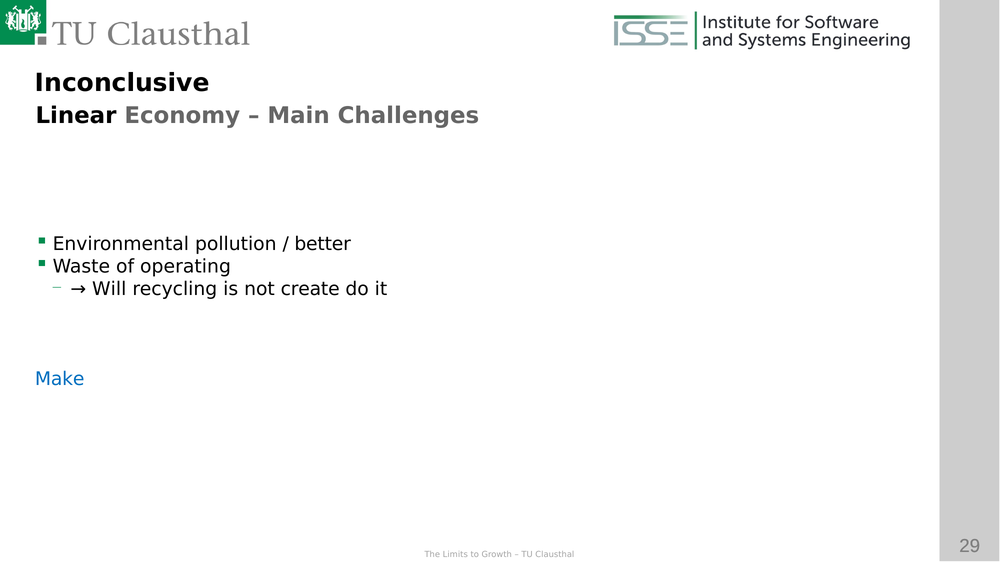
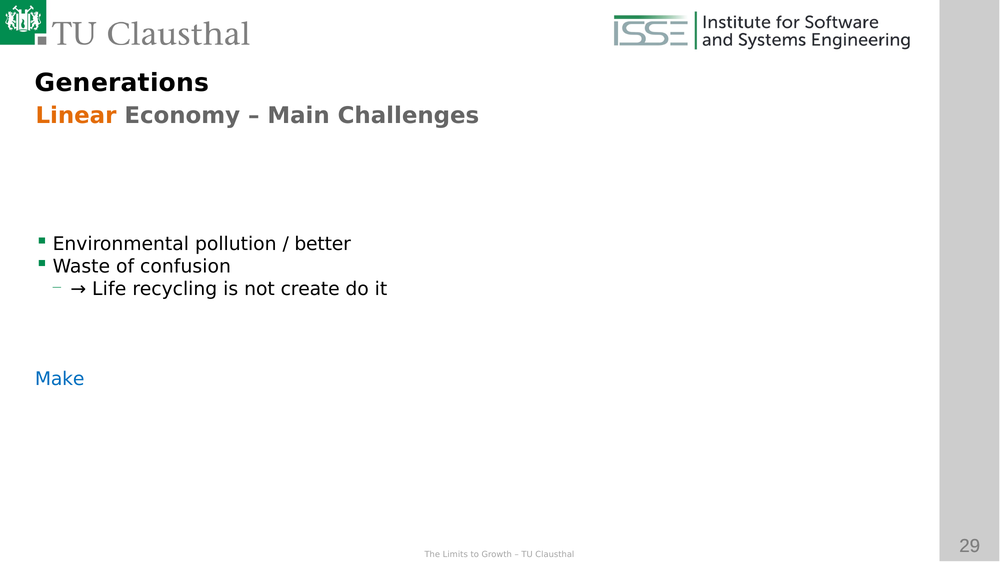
Inconclusive: Inconclusive -> Generations
Linear colour: black -> orange
operating: operating -> confusion
Will: Will -> Life
